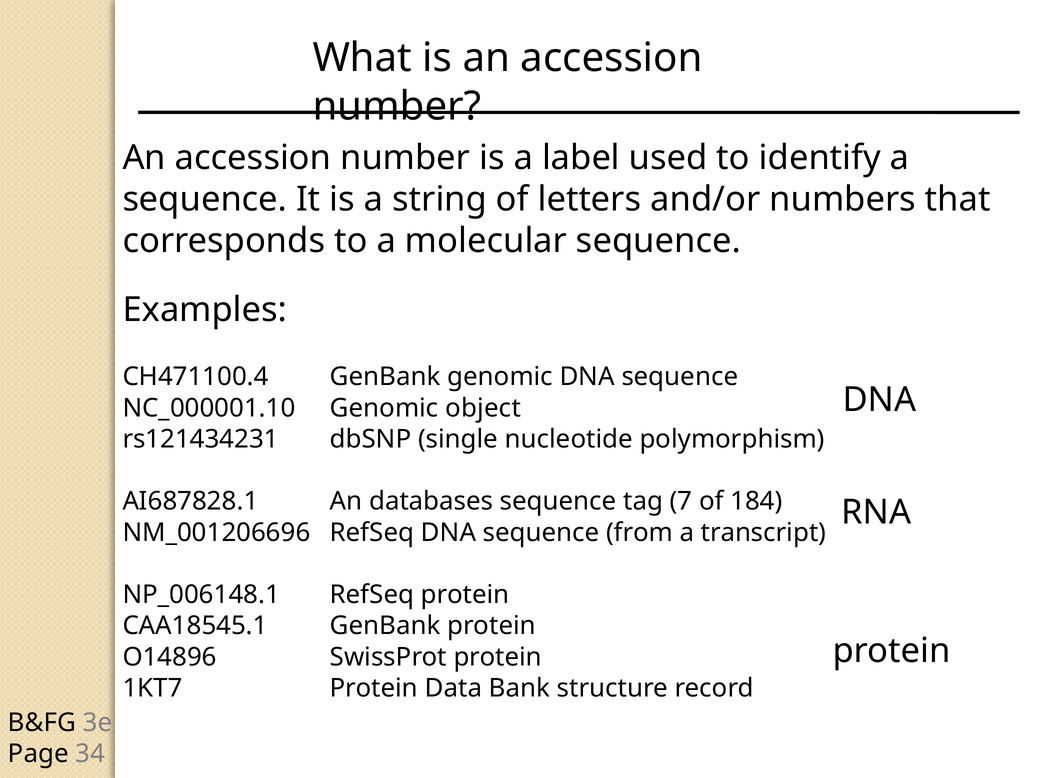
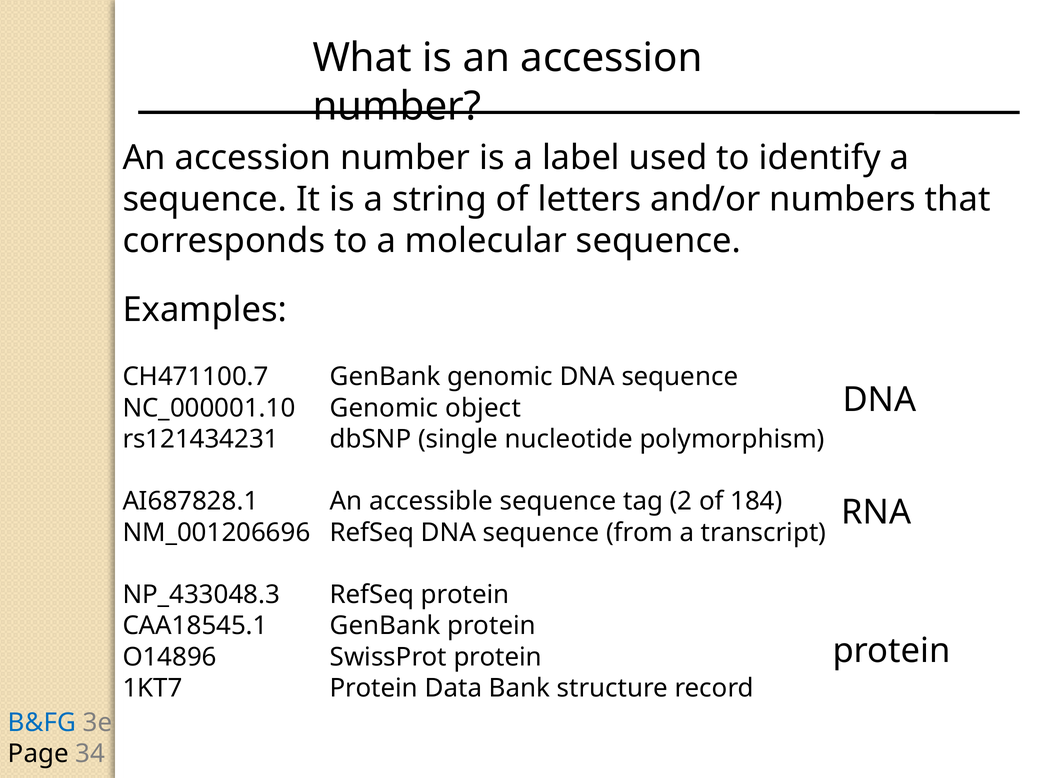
CH471100.4: CH471100.4 -> CH471100.7
databases: databases -> accessible
7: 7 -> 2
NP_006148.1: NP_006148.1 -> NP_433048.3
B&FG colour: black -> blue
